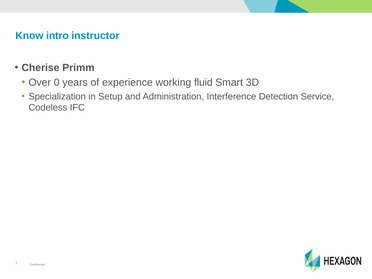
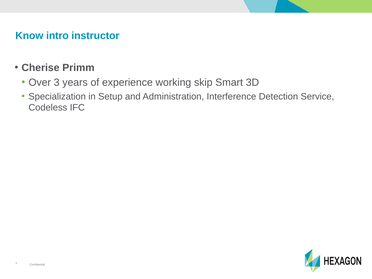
0: 0 -> 3
fluid: fluid -> skip
